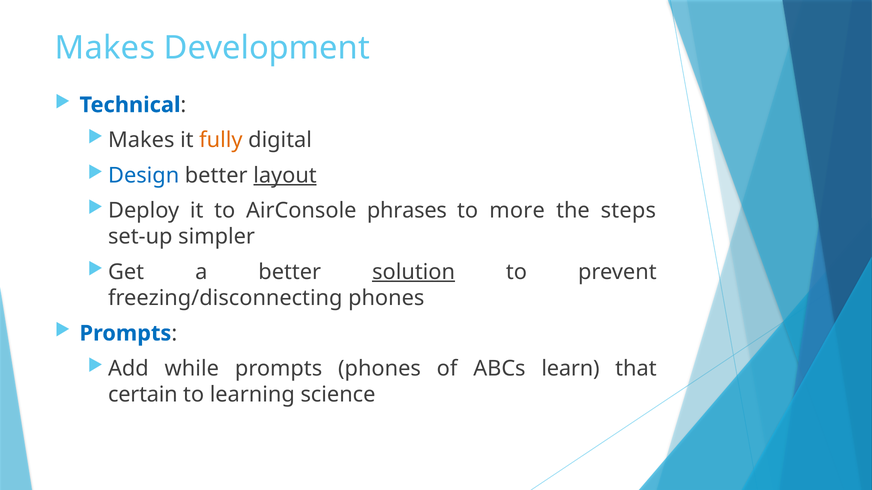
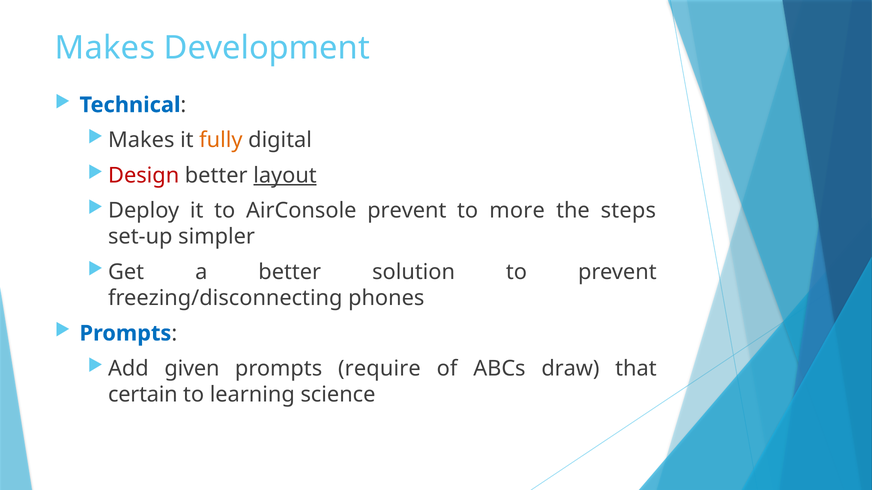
Design colour: blue -> red
AirConsole phrases: phrases -> prevent
solution underline: present -> none
while: while -> given
prompts phones: phones -> require
learn: learn -> draw
